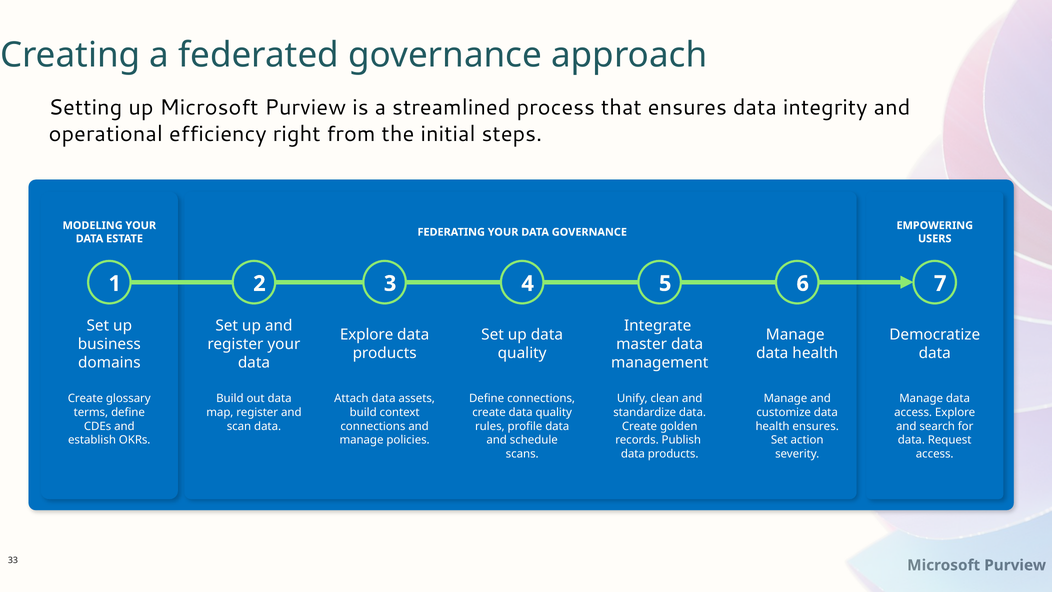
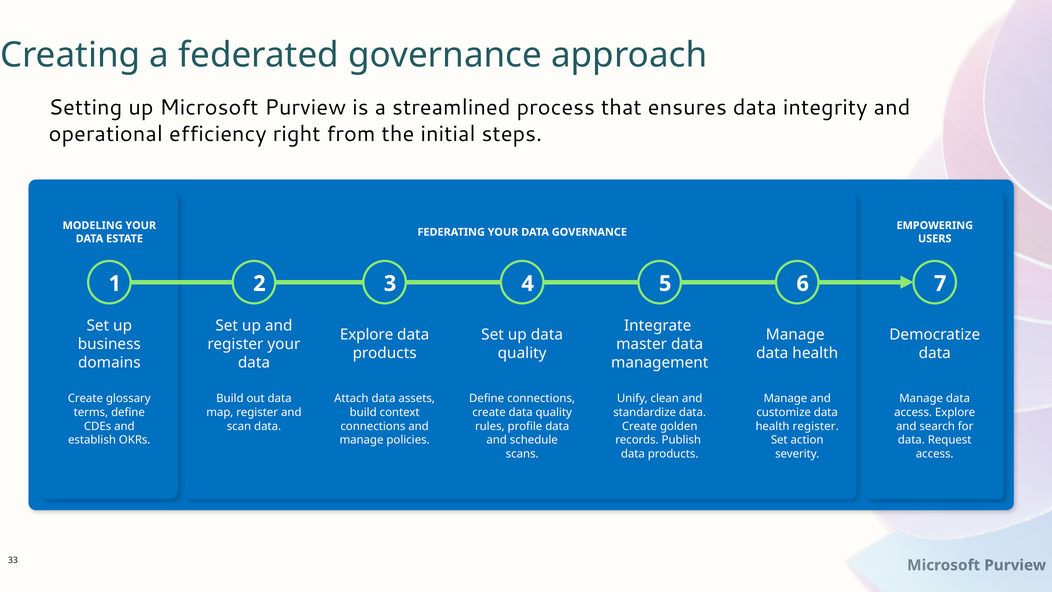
health ensures: ensures -> register
